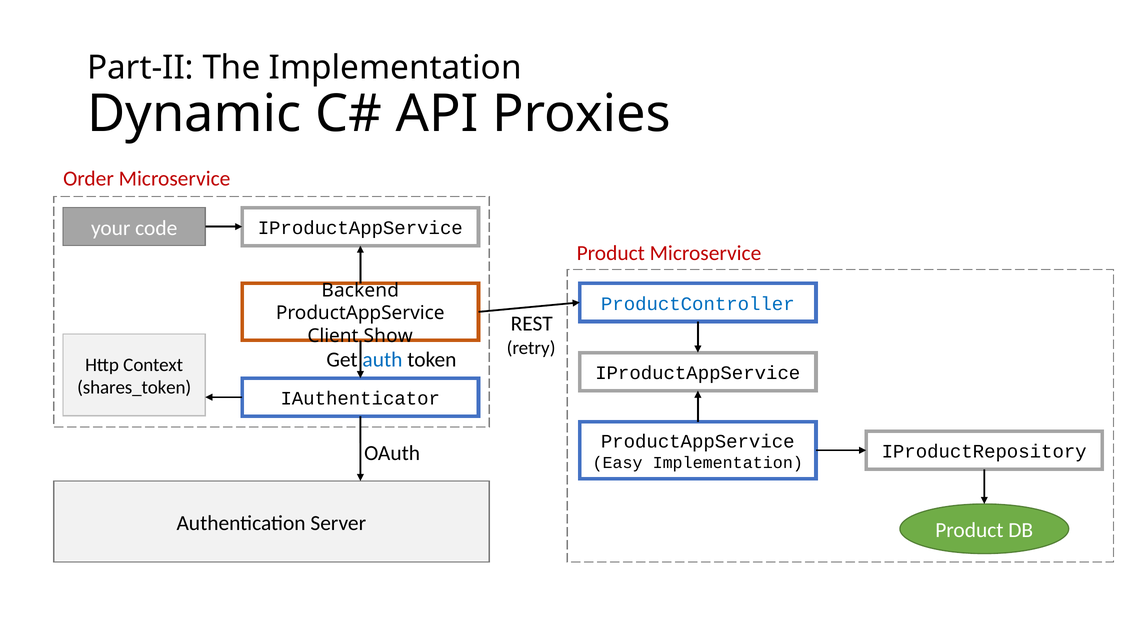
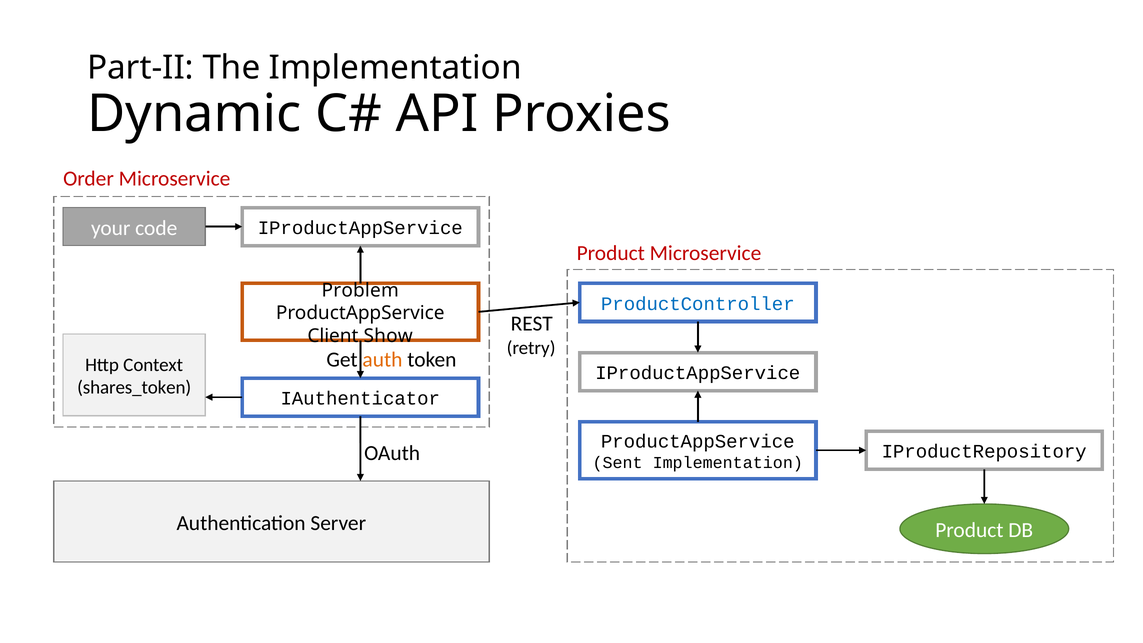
Backend: Backend -> Problem
auth colour: blue -> orange
Easy: Easy -> Sent
